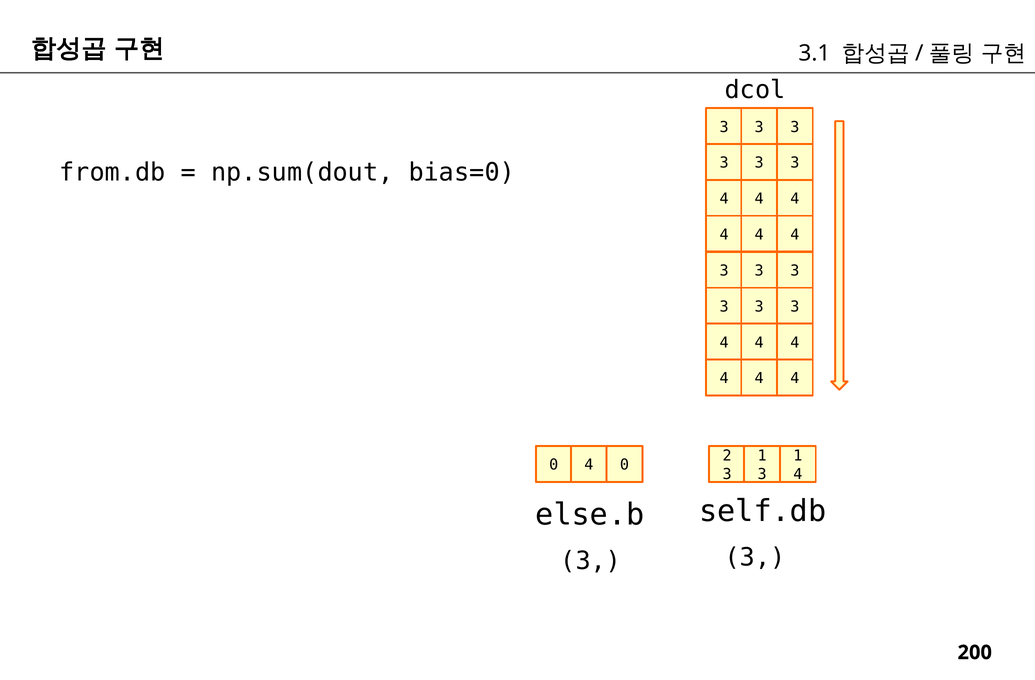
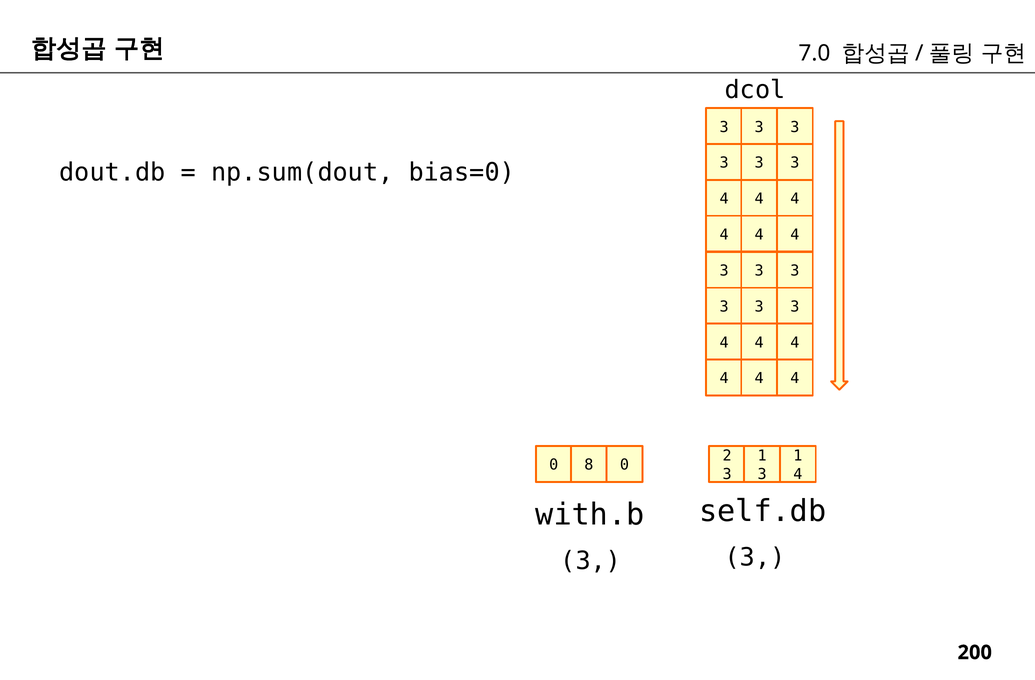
3.1: 3.1 -> 7.0
from.db: from.db -> dout.db
0 4: 4 -> 8
else.b: else.b -> with.b
